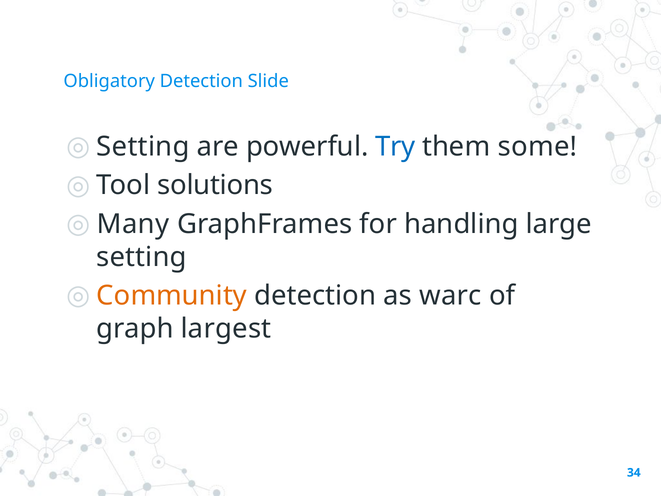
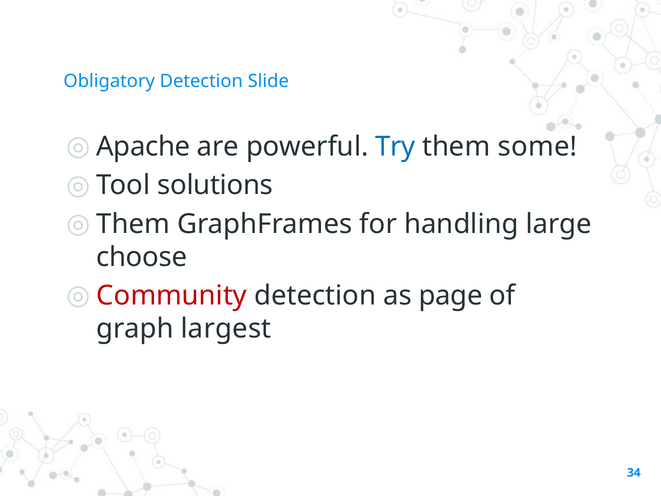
Setting at (143, 147): Setting -> Apache
Many at (133, 224): Many -> Them
setting at (142, 257): setting -> choose
Community colour: orange -> red
warc: warc -> page
